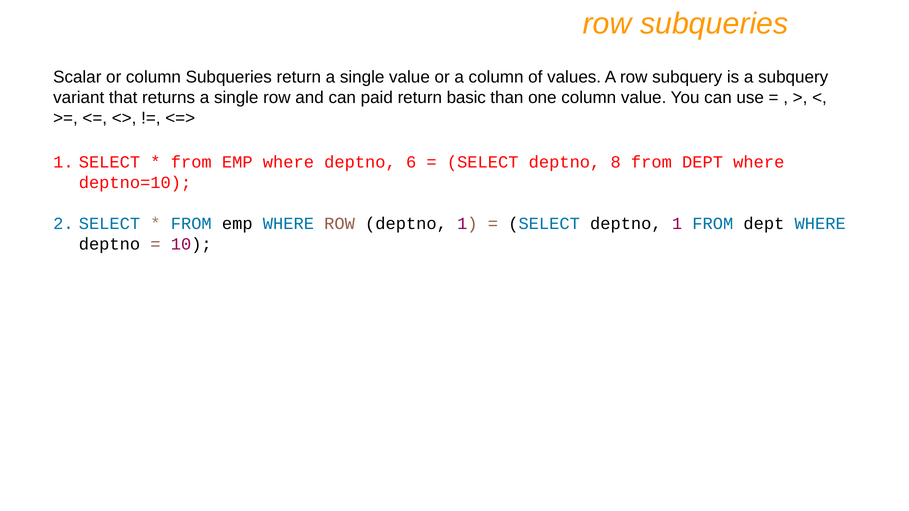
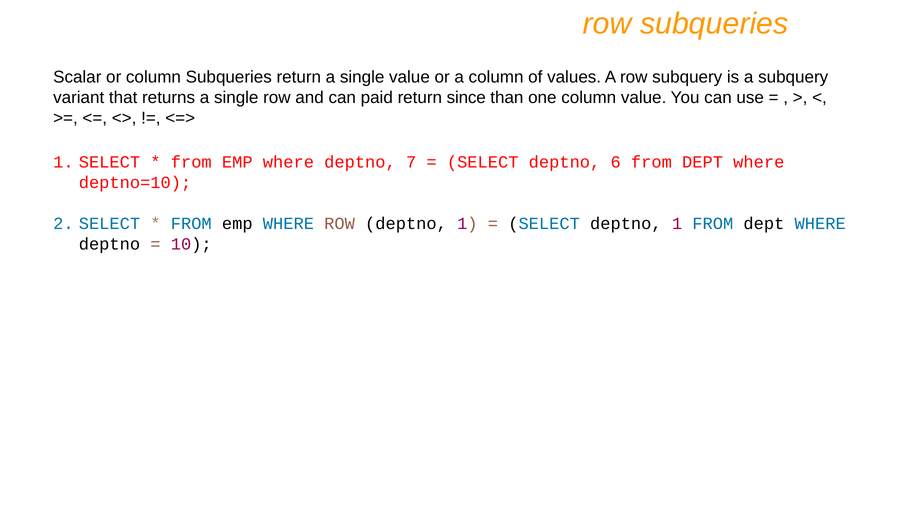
basic: basic -> since
6: 6 -> 7
8: 8 -> 6
